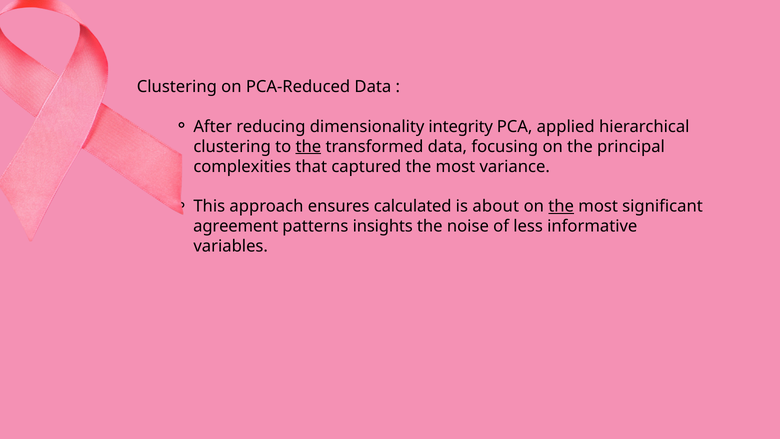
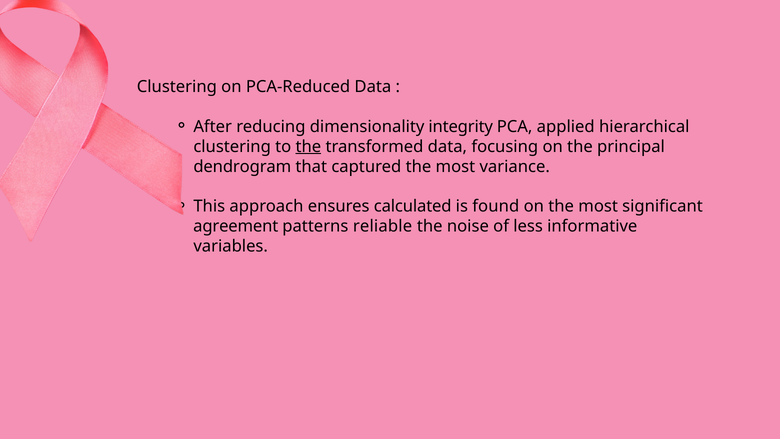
complexities: complexities -> dendrogram
about: about -> found
the at (561, 206) underline: present -> none
insights: insights -> reliable
